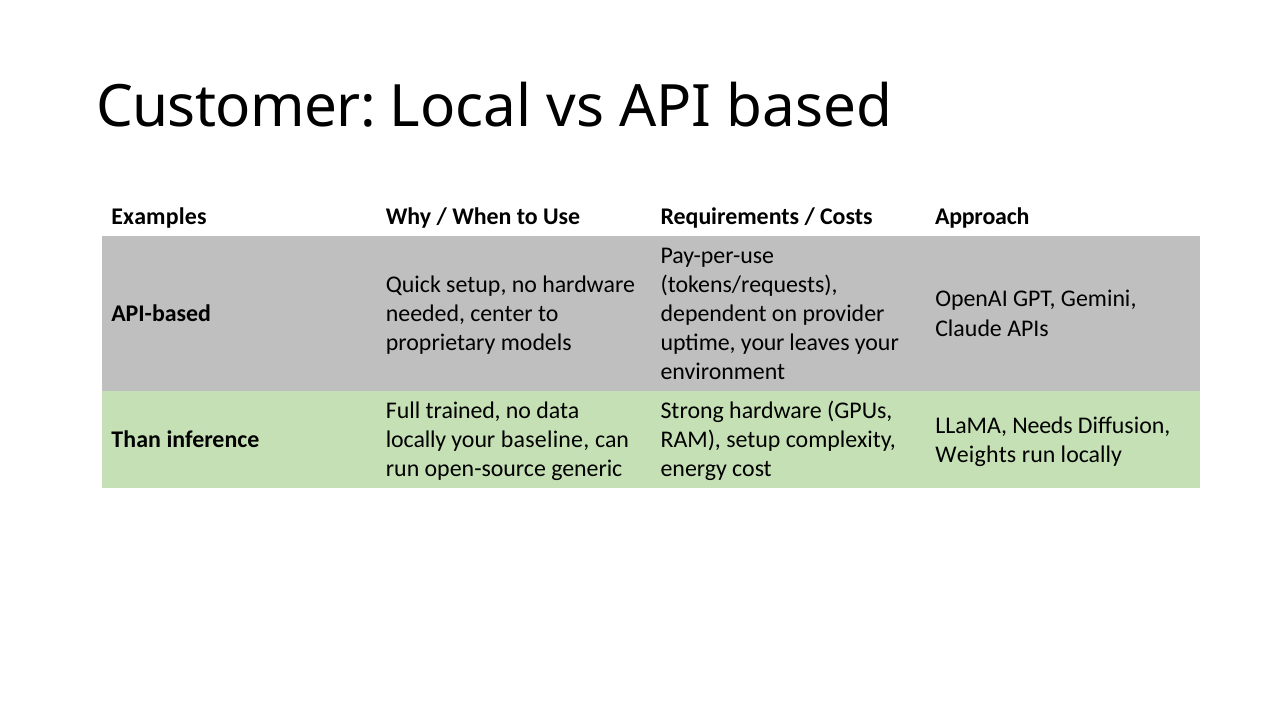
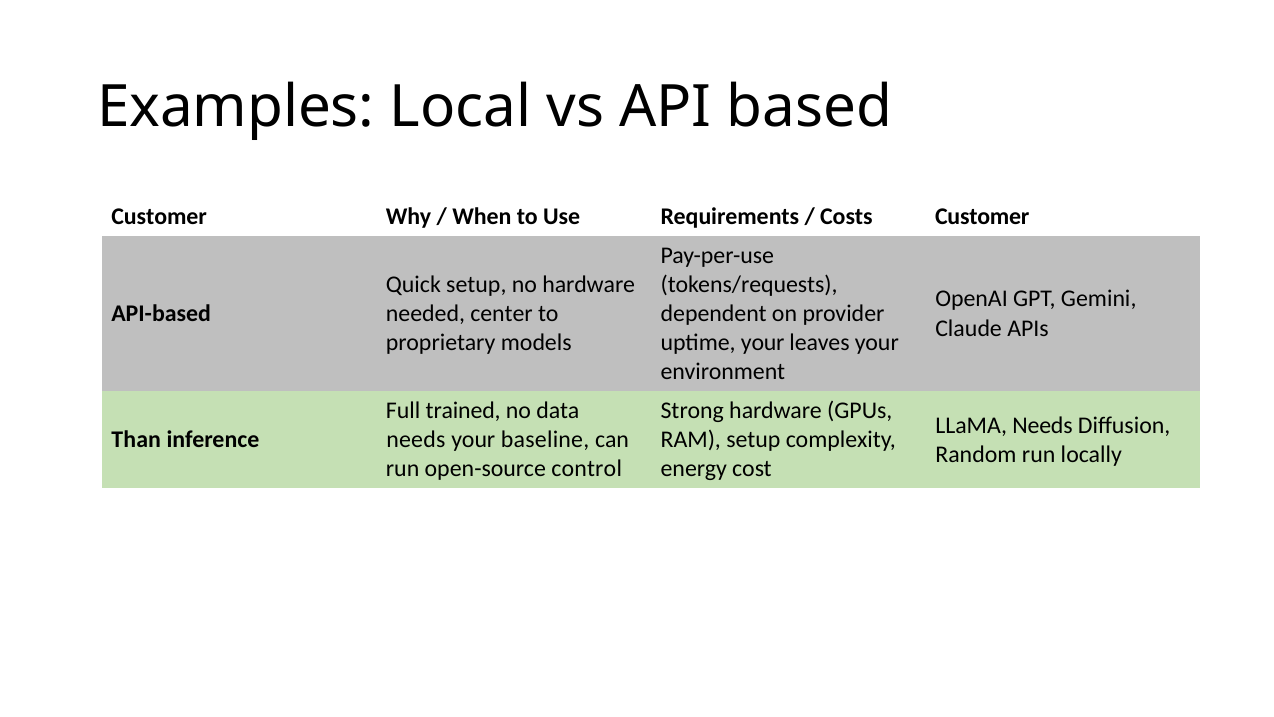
Customer: Customer -> Examples
Examples at (159, 216): Examples -> Customer
Costs Approach: Approach -> Customer
locally at (416, 440): locally -> needs
Weights: Weights -> Random
generic: generic -> control
